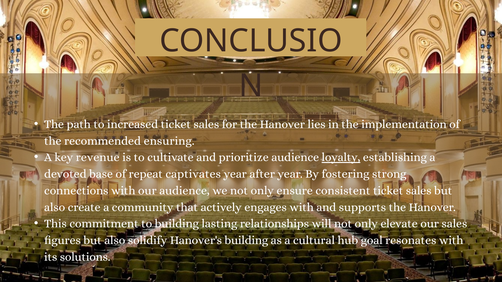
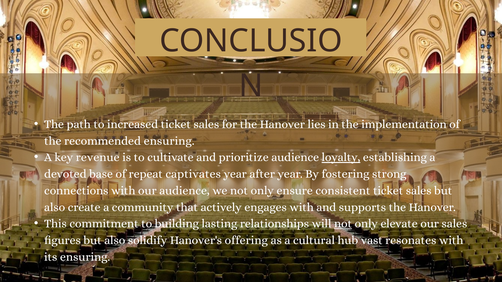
not at (343, 224) underline: none -> present
Hanover's building: building -> offering
goal: goal -> vast
its solutions: solutions -> ensuring
